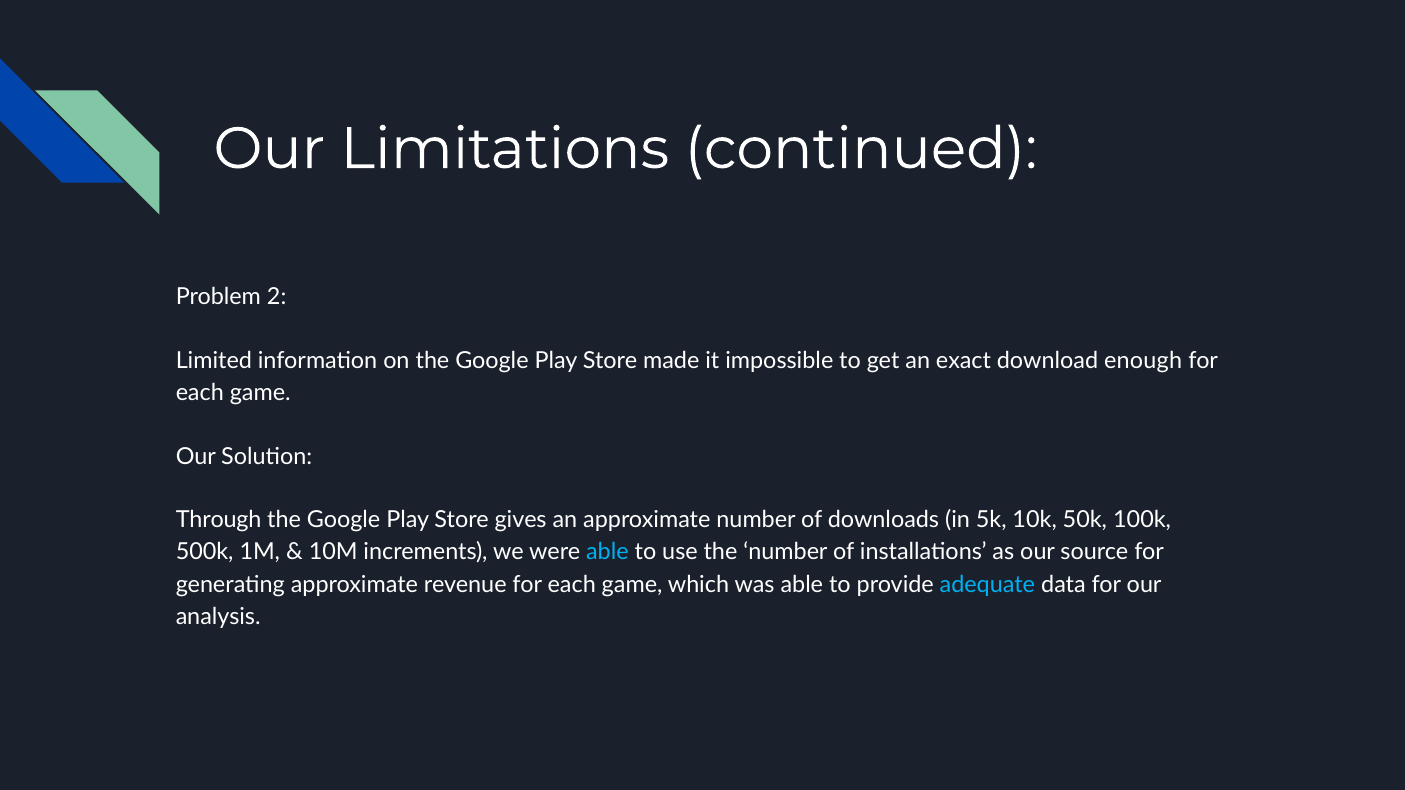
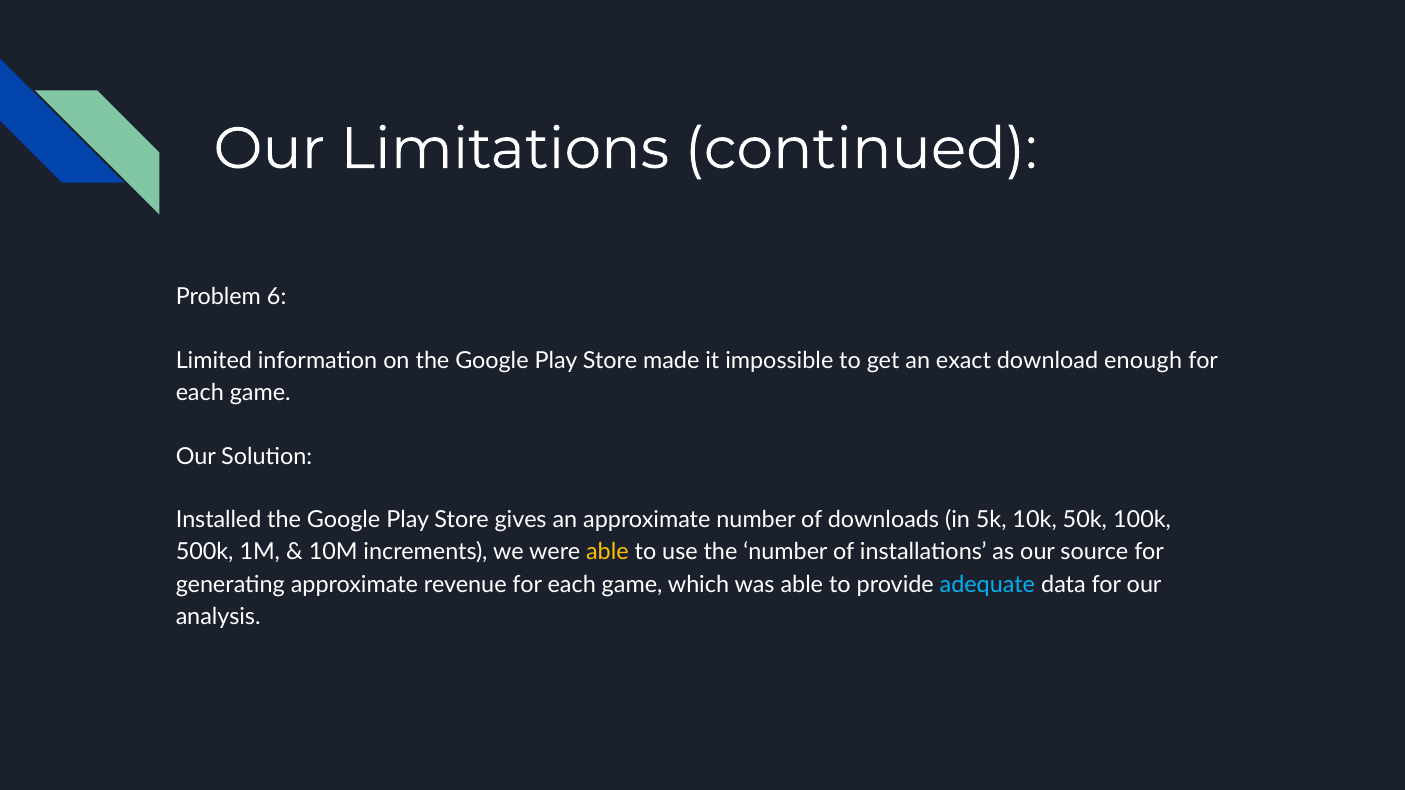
2: 2 -> 6
Through: Through -> Installed
able at (607, 552) colour: light blue -> yellow
